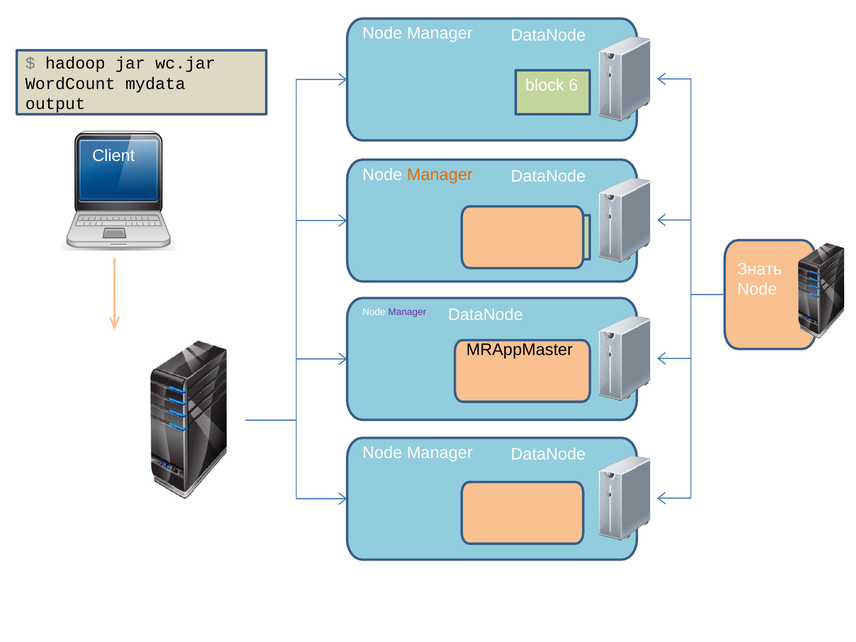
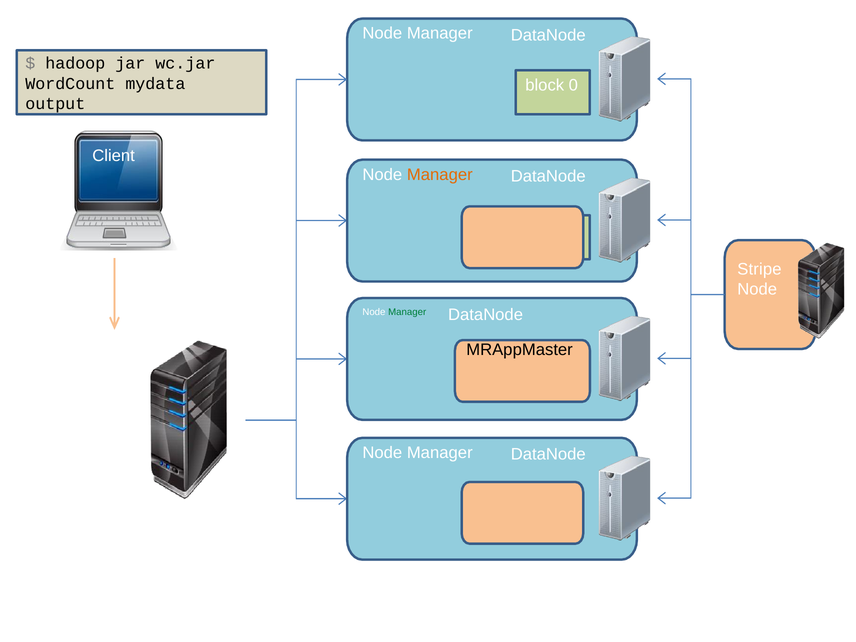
6: 6 -> 0
Знать: Знать -> Stripe
Manager at (407, 312) colour: purple -> green
